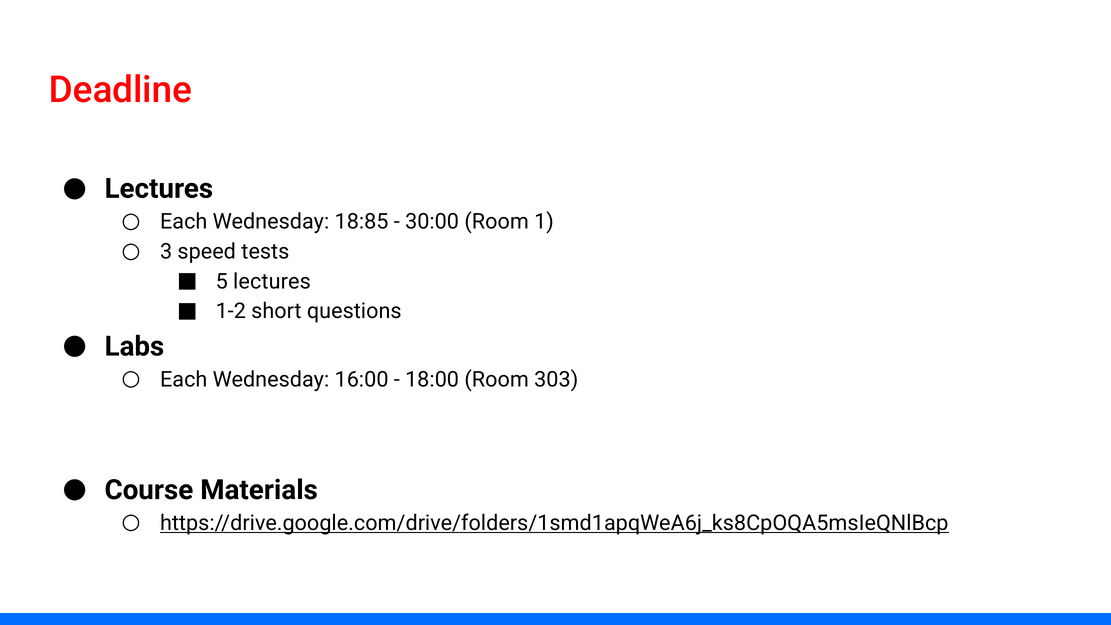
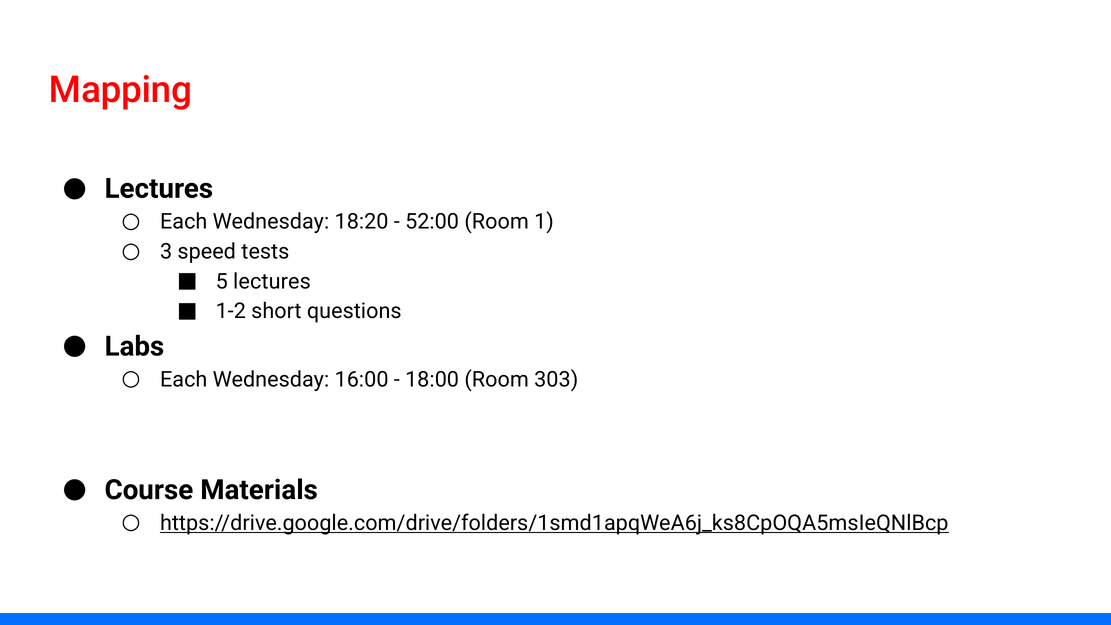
Deadline: Deadline -> Mapping
18:85: 18:85 -> 18:20
30:00: 30:00 -> 52:00
